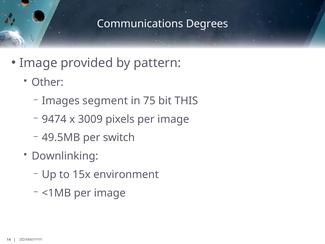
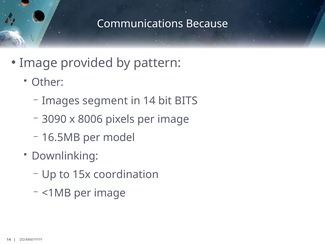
Degrees: Degrees -> Because
in 75: 75 -> 14
THIS: THIS -> BITS
9474: 9474 -> 3090
3009: 3009 -> 8006
49.5MB: 49.5MB -> 16.5MB
switch: switch -> model
environment: environment -> coordination
